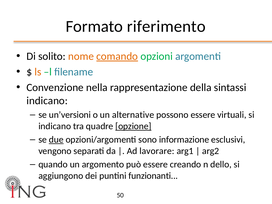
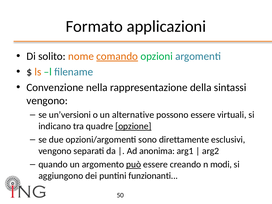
riferimento: riferimento -> applicazioni
indicano at (47, 101): indicano -> vengono
due underline: present -> none
informazione: informazione -> direttamente
lavorare: lavorare -> anonima
può underline: none -> present
dello: dello -> modi
